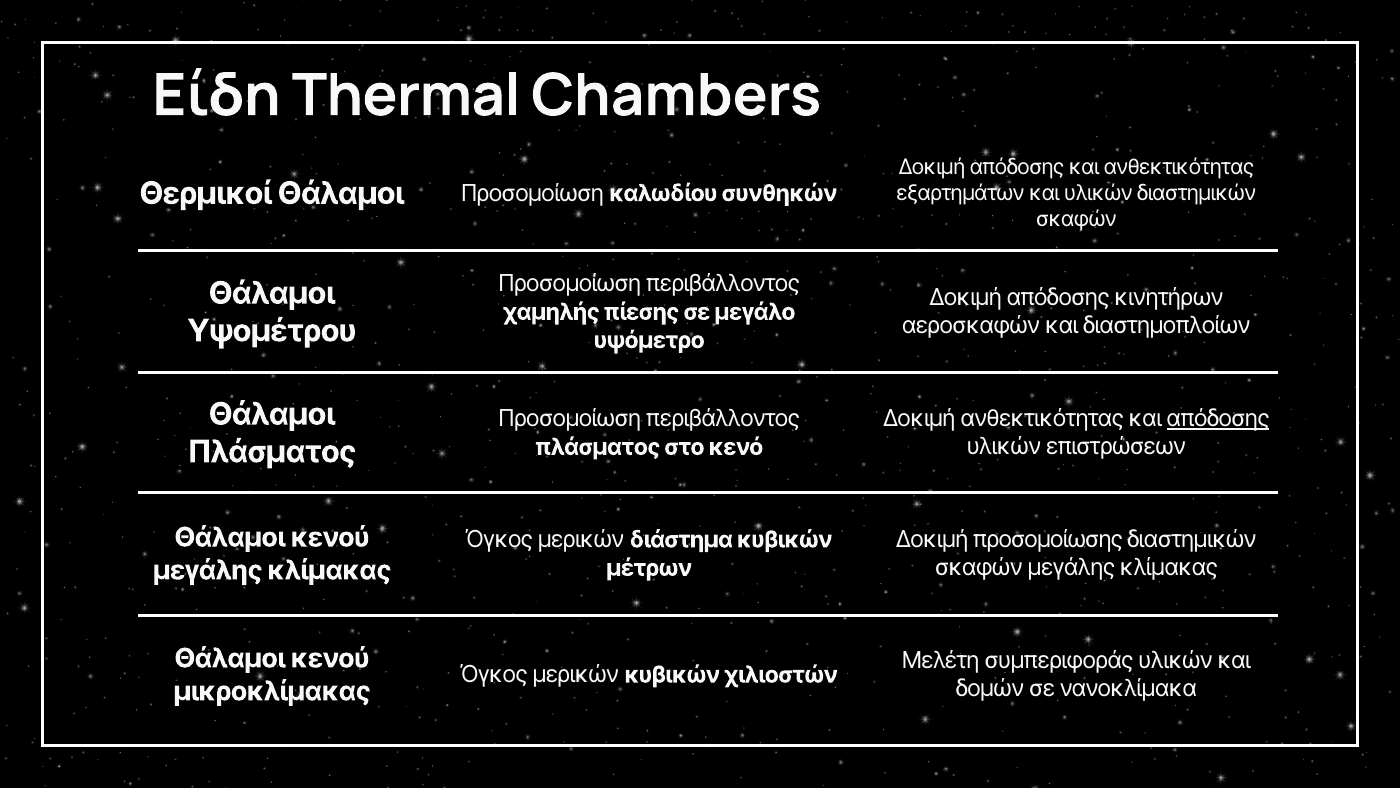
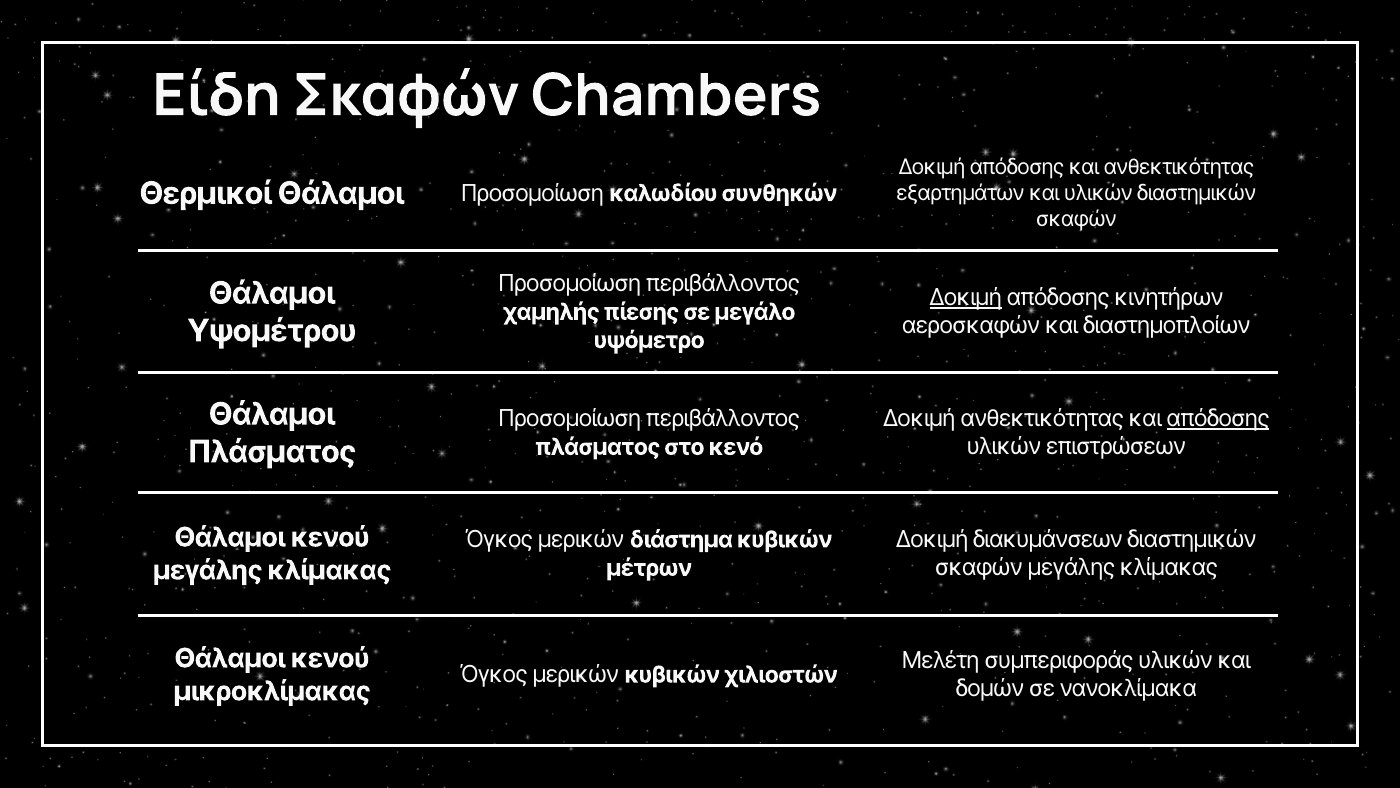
Είδη Thermal: Thermal -> Σκαφών
Δοκιμή at (966, 298) underline: none -> present
προσομοίωσης: προσομοίωσης -> διακυμάνσεων
